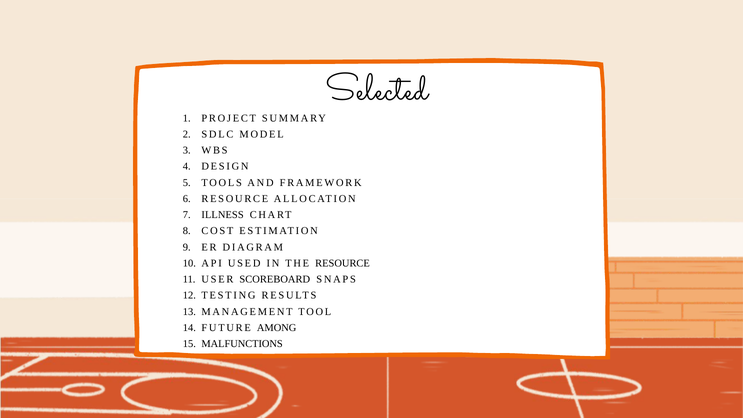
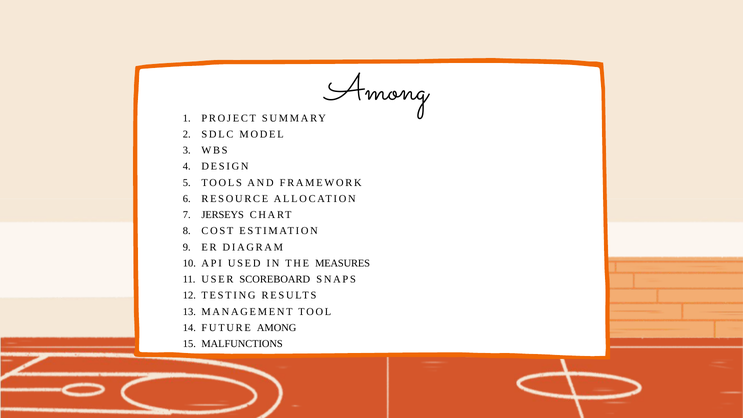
Selected at (377, 87): Selected -> Among
ILLNESS: ILLNESS -> JERSEYS
THE RESOURCE: RESOURCE -> MEASURES
